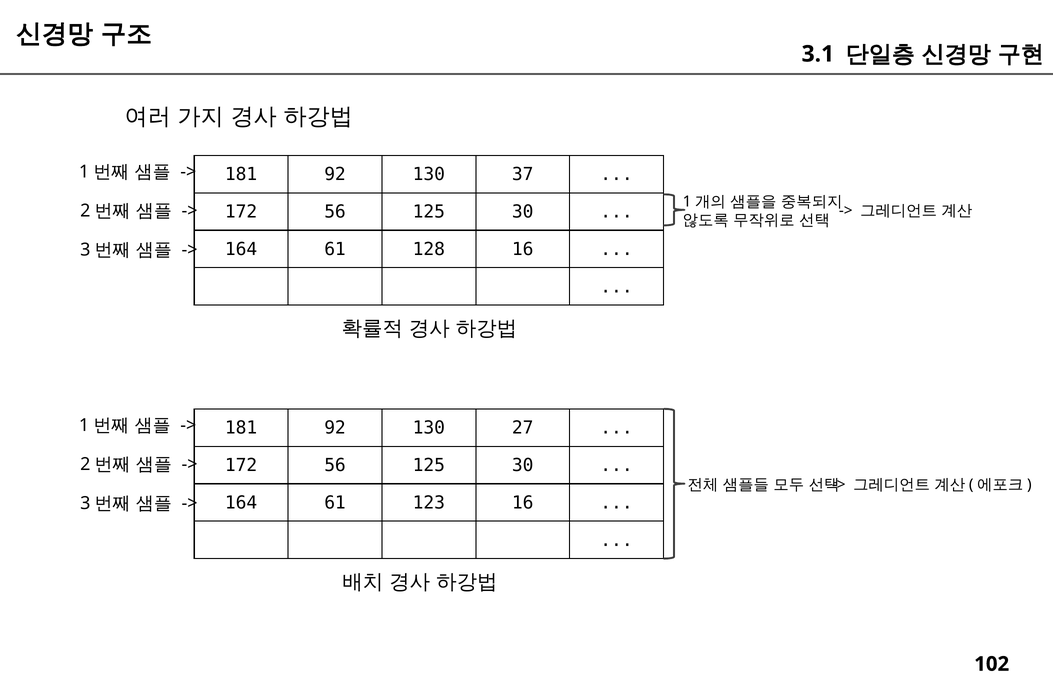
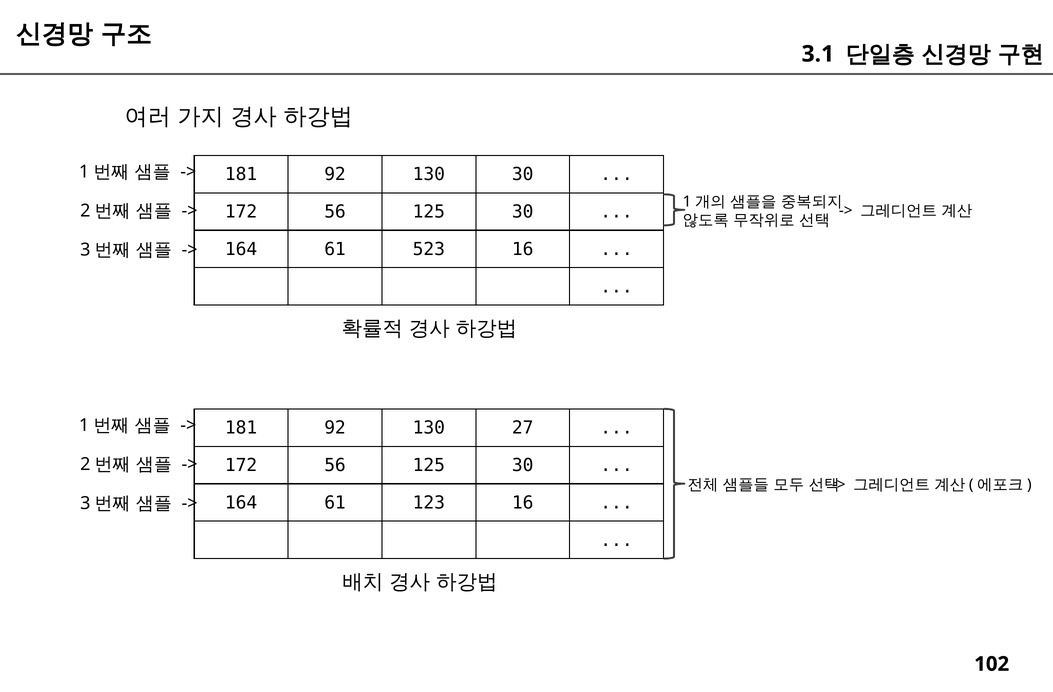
130 37: 37 -> 30
128: 128 -> 523
